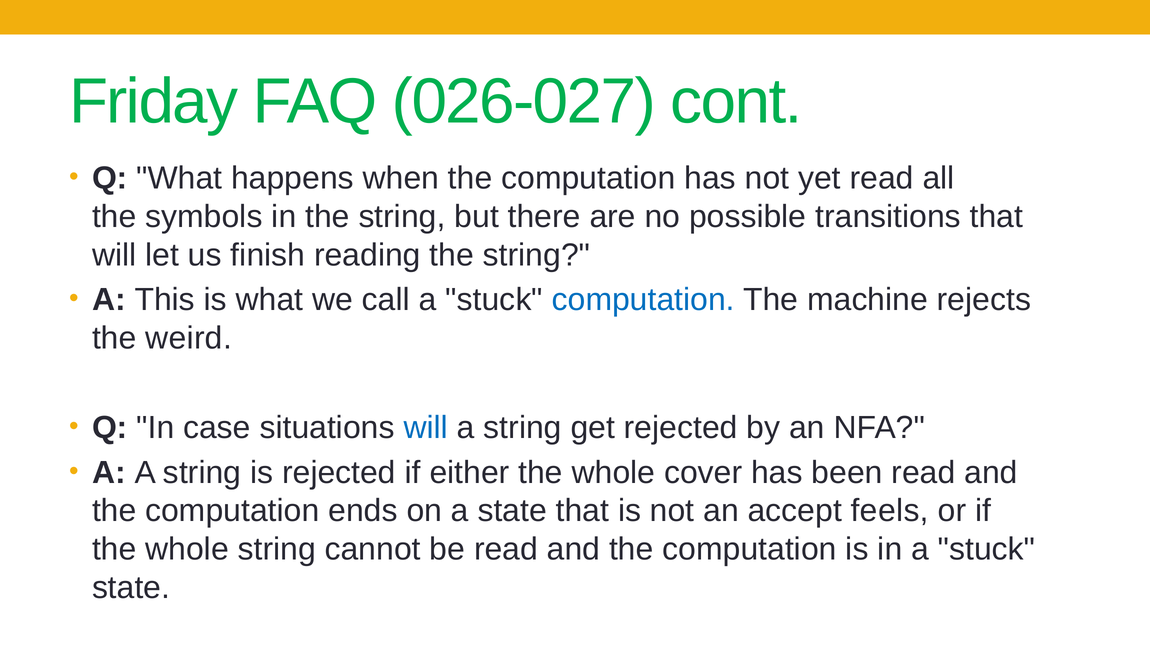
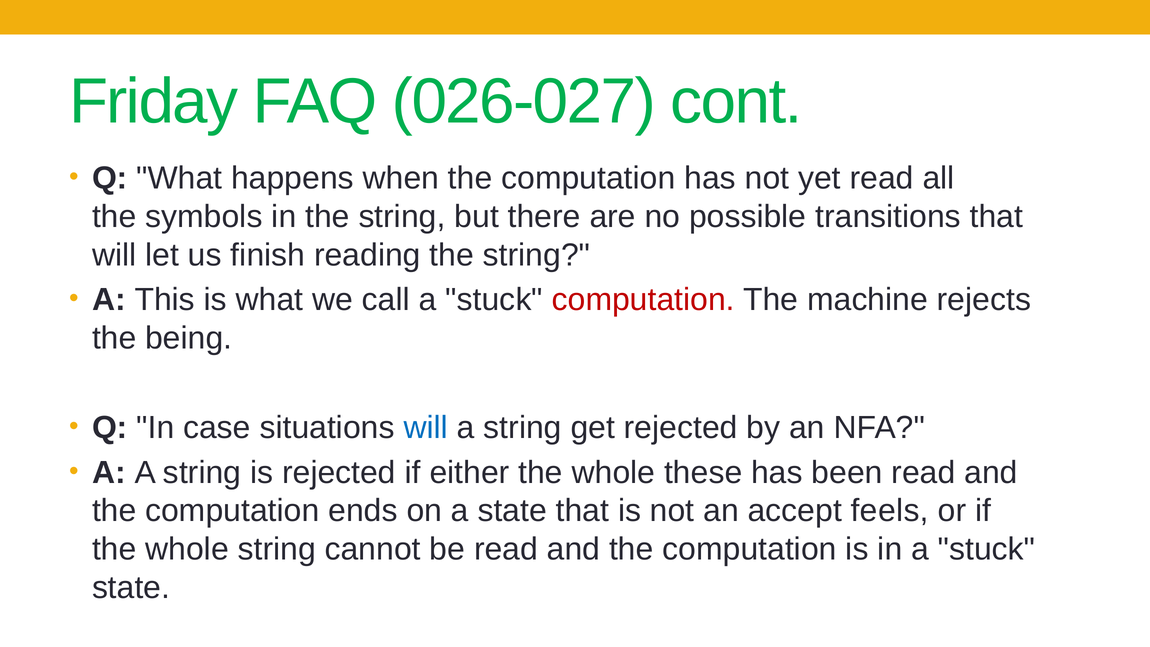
computation at (643, 300) colour: blue -> red
weird: weird -> being
cover: cover -> these
